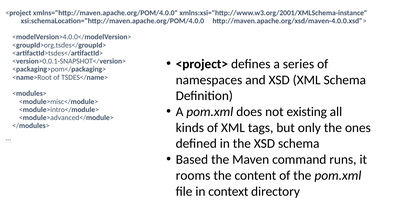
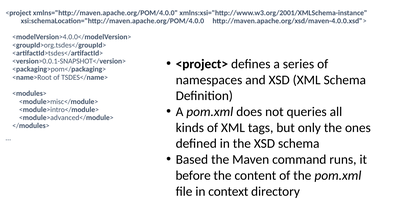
existing: existing -> queries
rooms: rooms -> before
